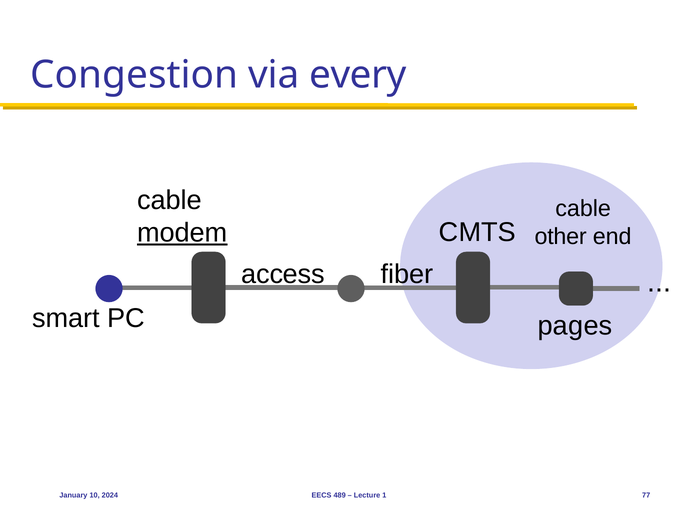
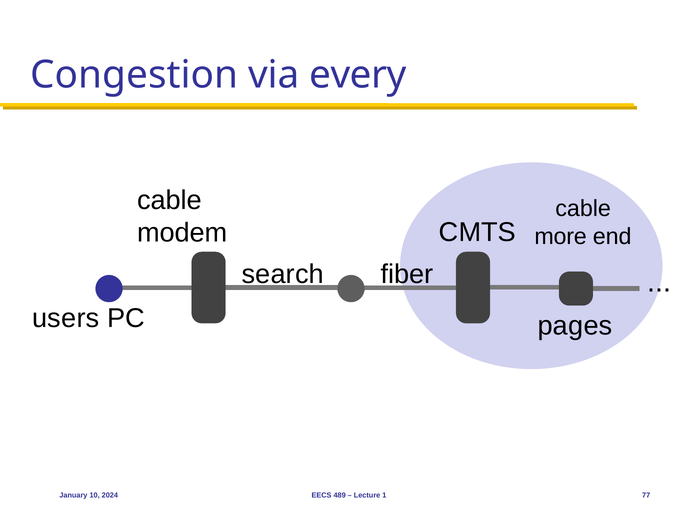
modem underline: present -> none
other: other -> more
access: access -> search
smart: smart -> users
